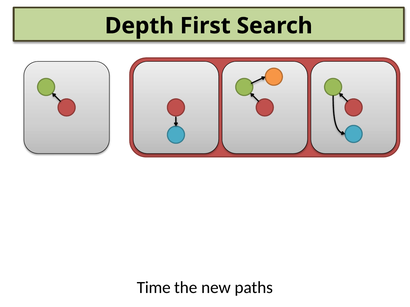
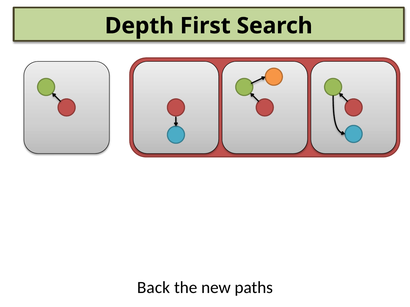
Time: Time -> Back
